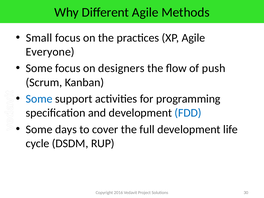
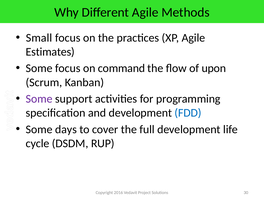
Everyone: Everyone -> Estimates
designers: designers -> command
push: push -> upon
Some at (39, 99) colour: blue -> purple
